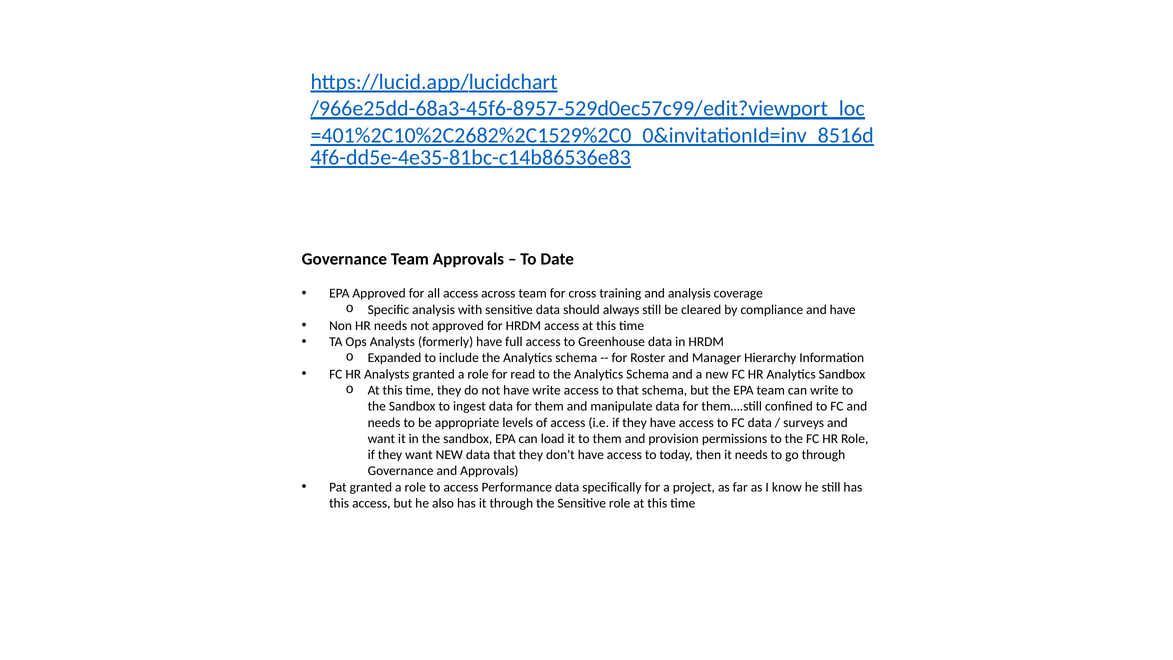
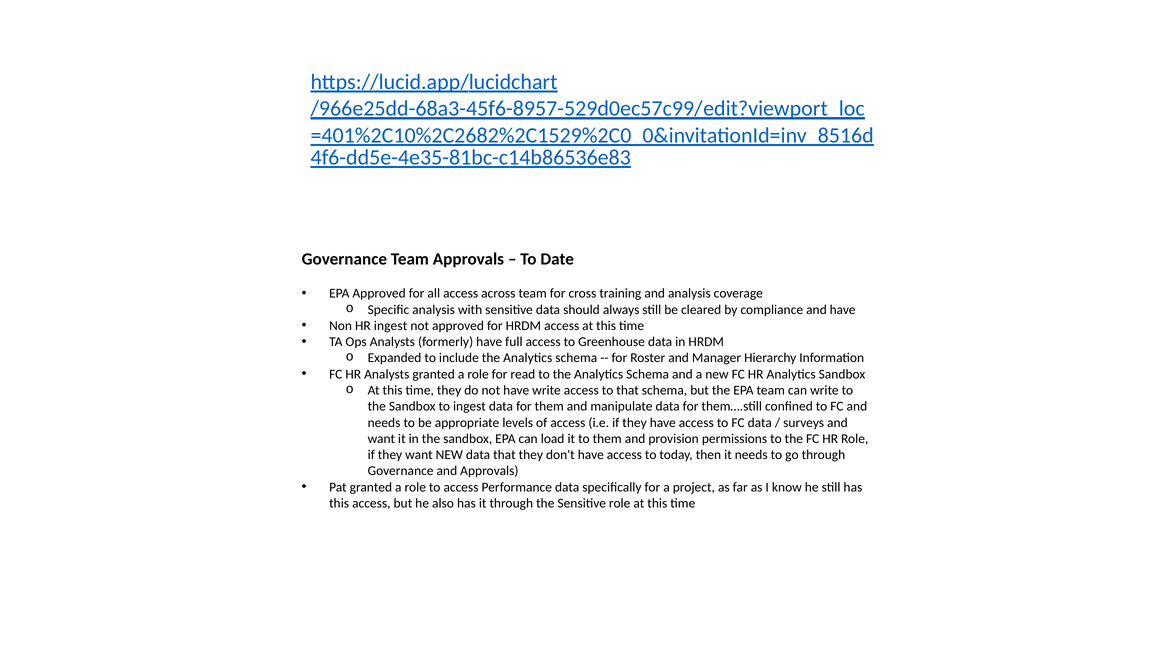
HR needs: needs -> ingest
